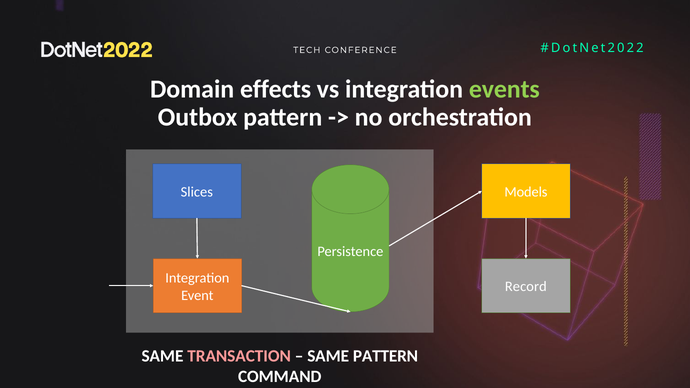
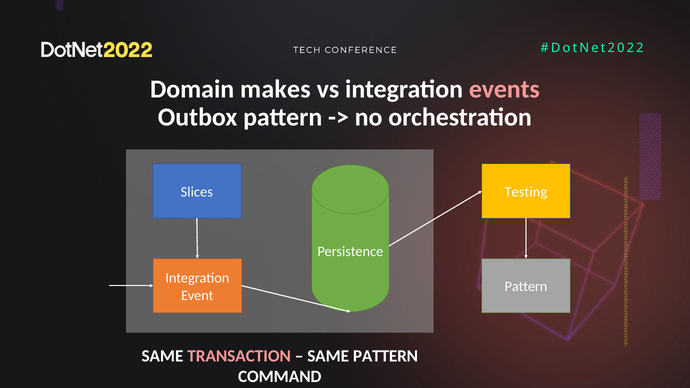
effects: effects -> makes
events colour: light green -> pink
Models: Models -> Testing
Record at (526, 287): Record -> Pattern
